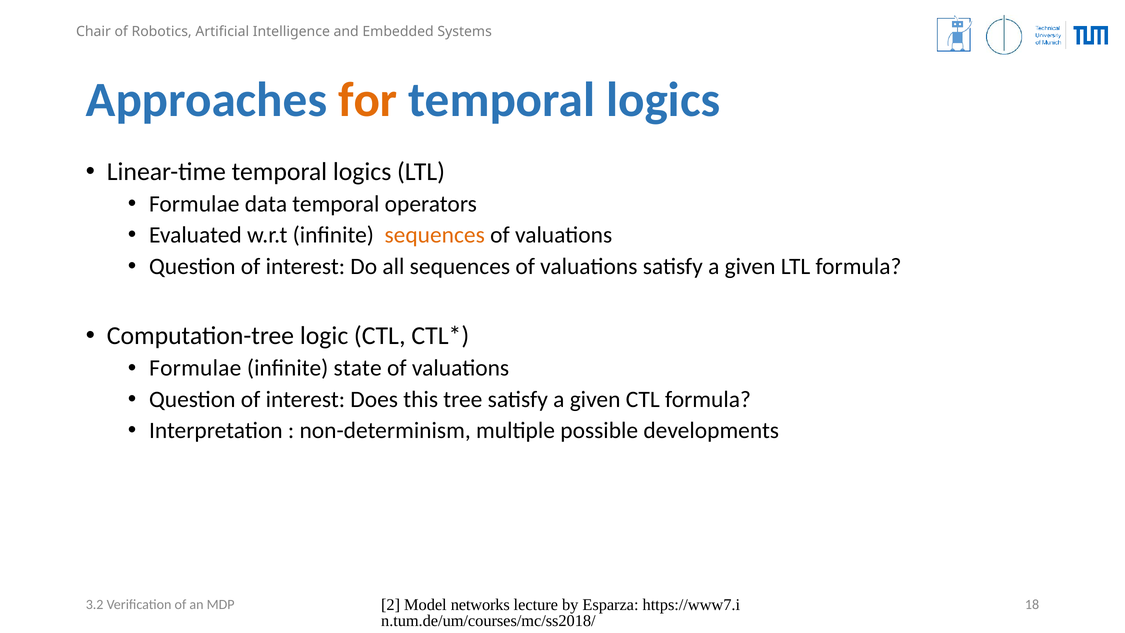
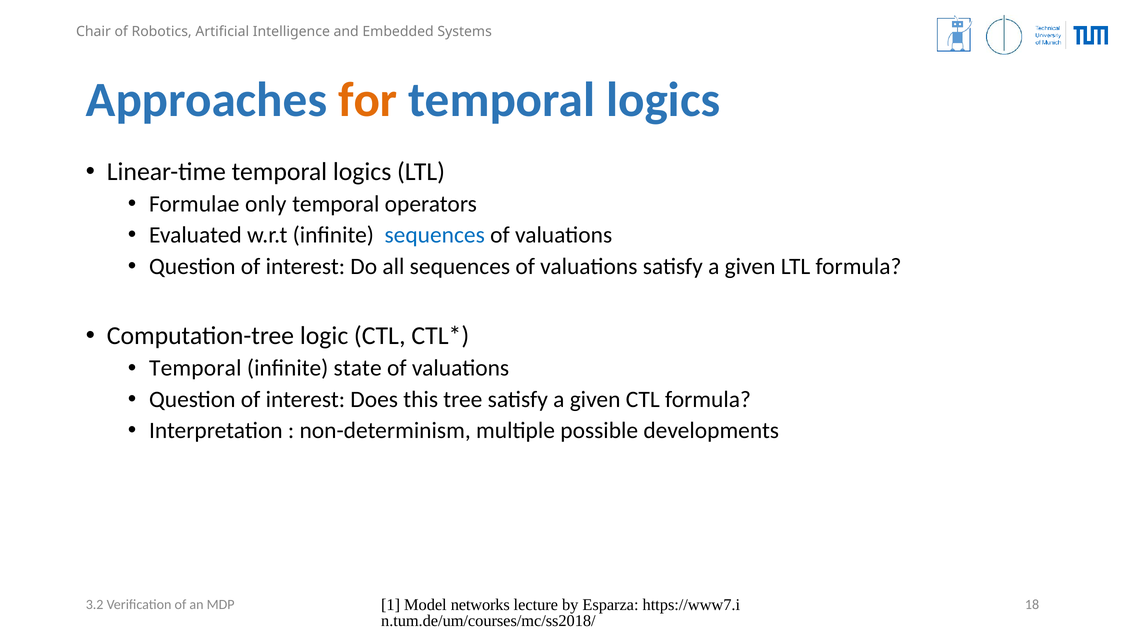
data: data -> only
sequences at (435, 235) colour: orange -> blue
Formulae at (195, 368): Formulae -> Temporal
2: 2 -> 1
